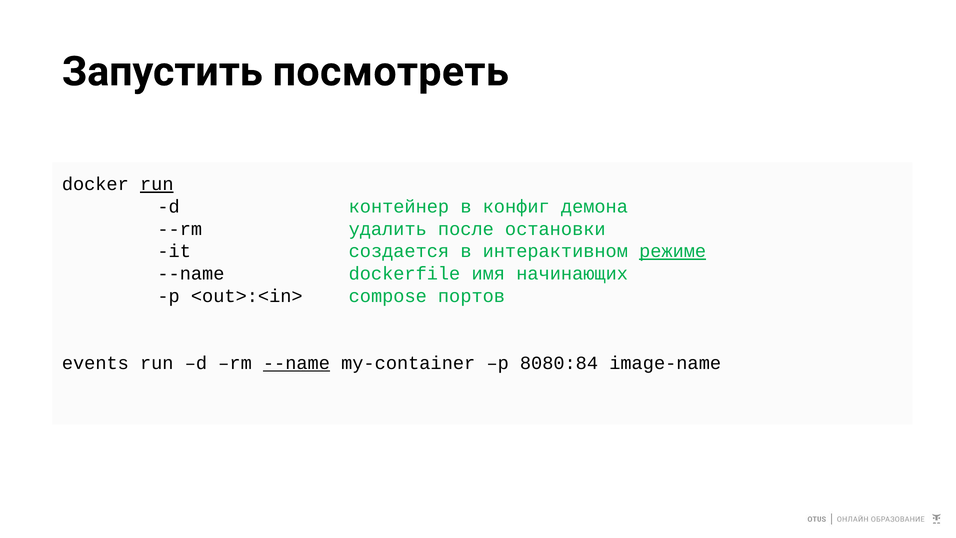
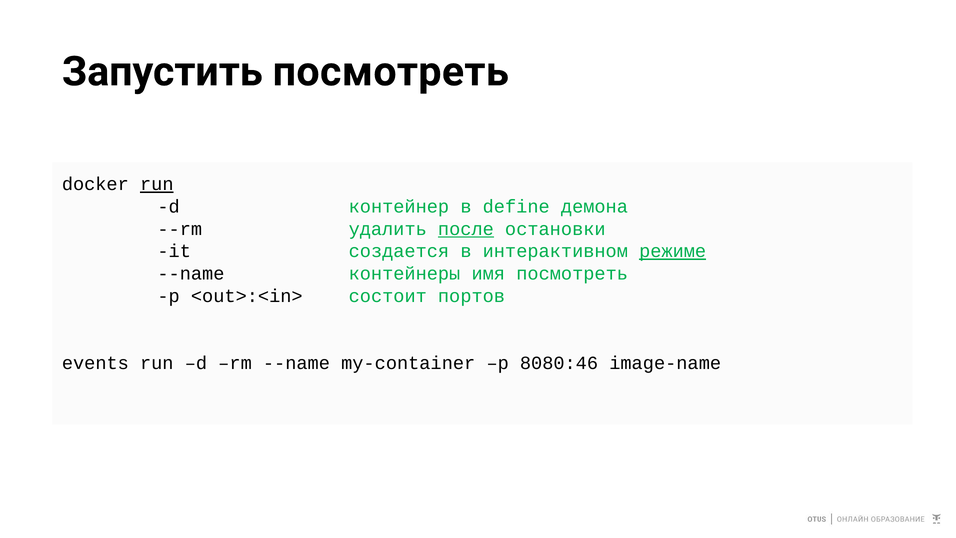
конфиг: конфиг -> define
после underline: none -> present
dockerfile: dockerfile -> контейнеры
имя начинающих: начинающих -> посмотреть
compose: compose -> состоит
--name at (296, 363) underline: present -> none
8080:84: 8080:84 -> 8080:46
